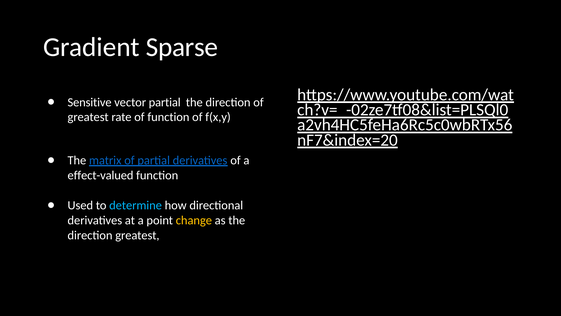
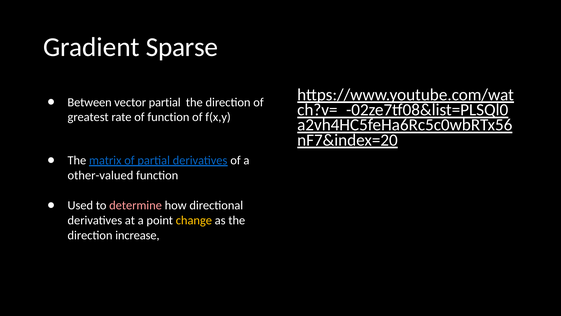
Sensitive: Sensitive -> Between
effect-valued: effect-valued -> other-valued
determine colour: light blue -> pink
direction greatest: greatest -> increase
